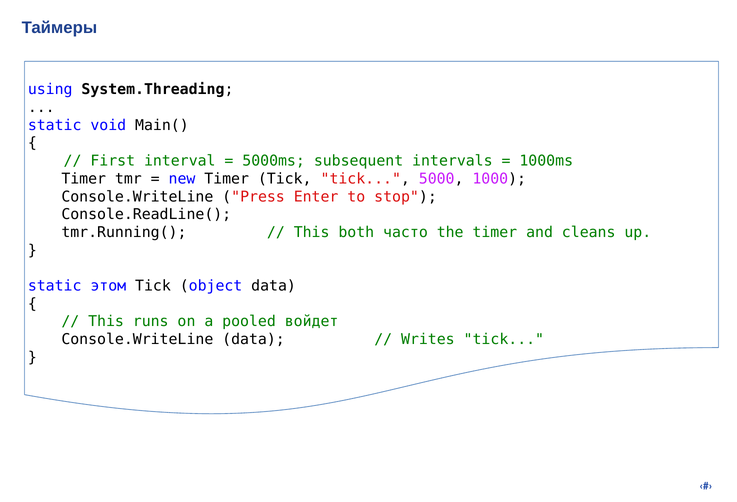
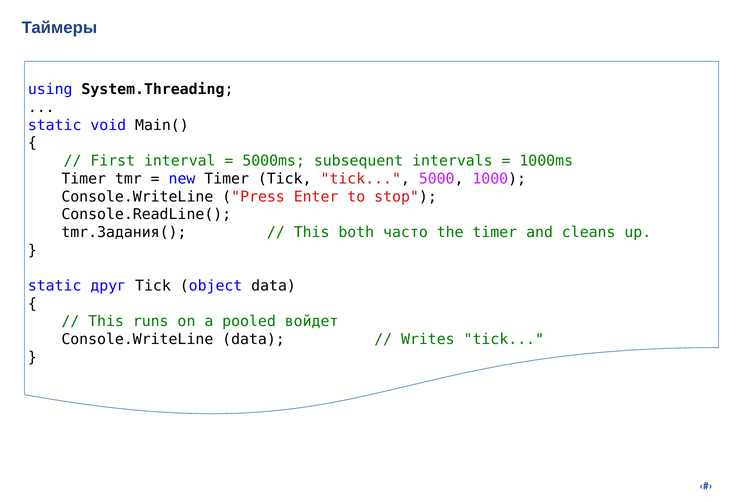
tmr.Running(: tmr.Running( -> tmr.Задания(
этом: этом -> друг
